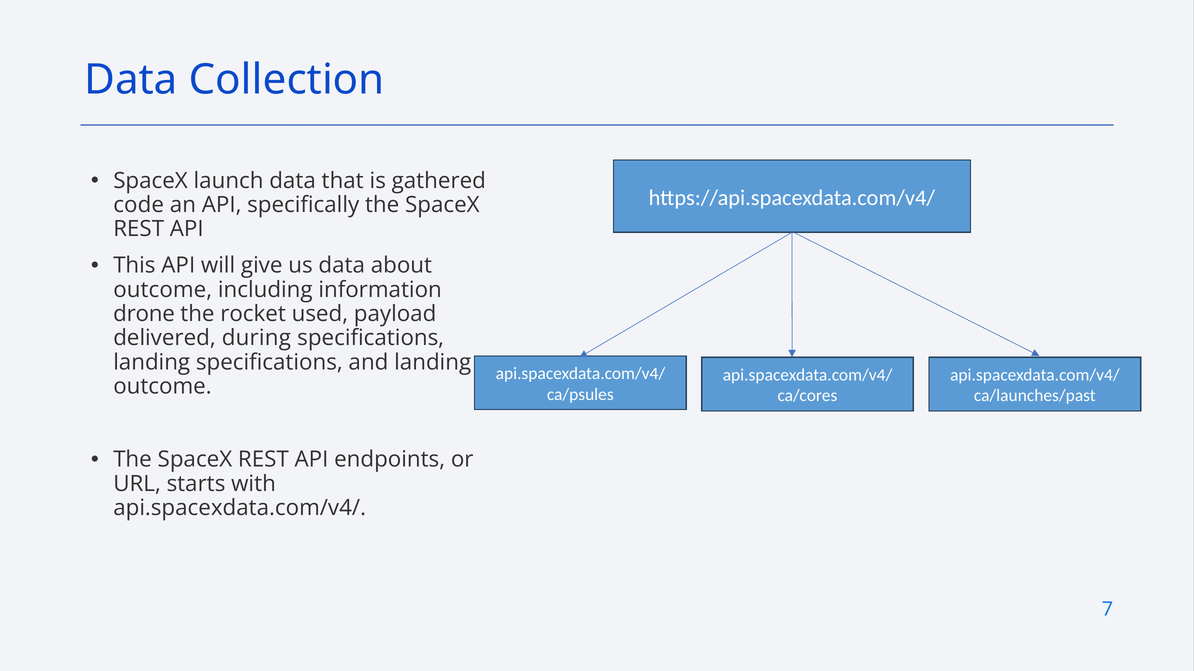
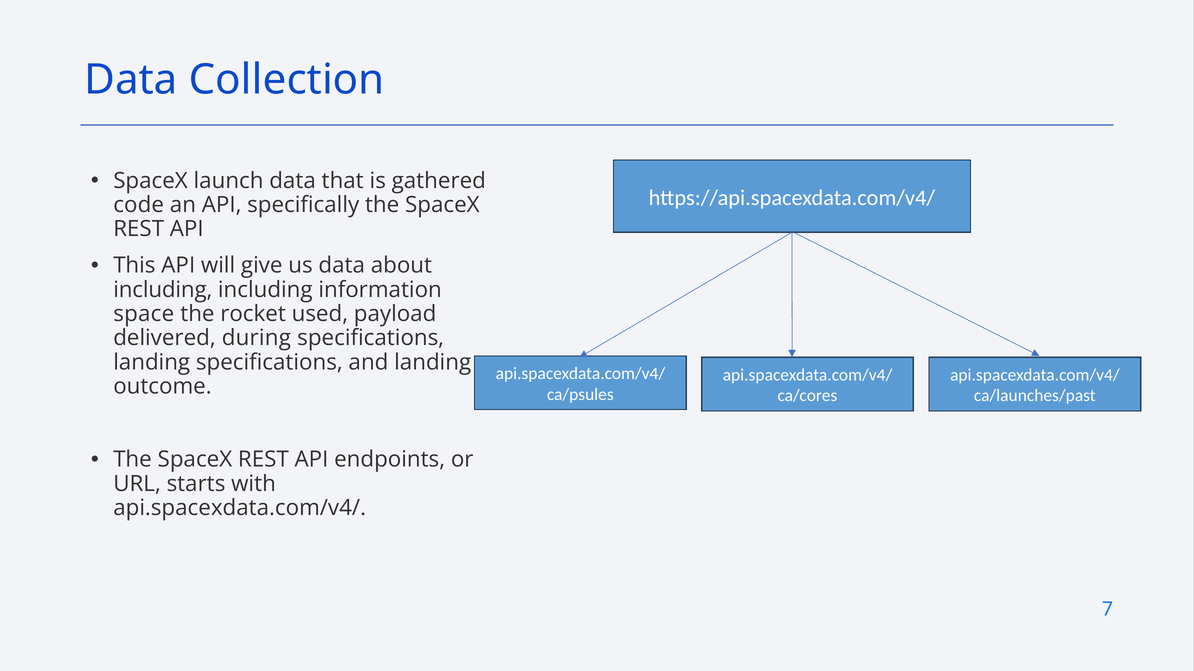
outcome at (163, 290): outcome -> including
drone: drone -> space
